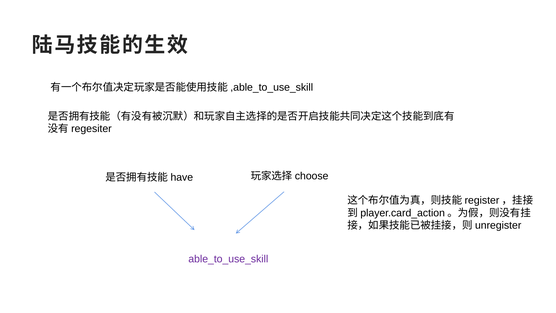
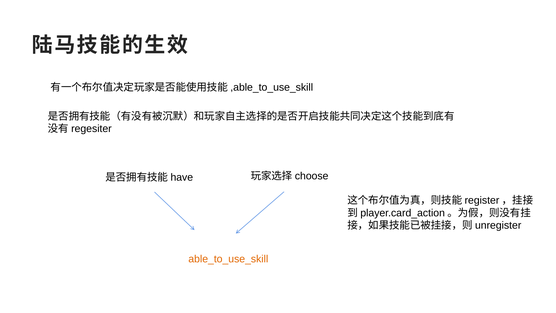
able_to_use_skill colour: purple -> orange
